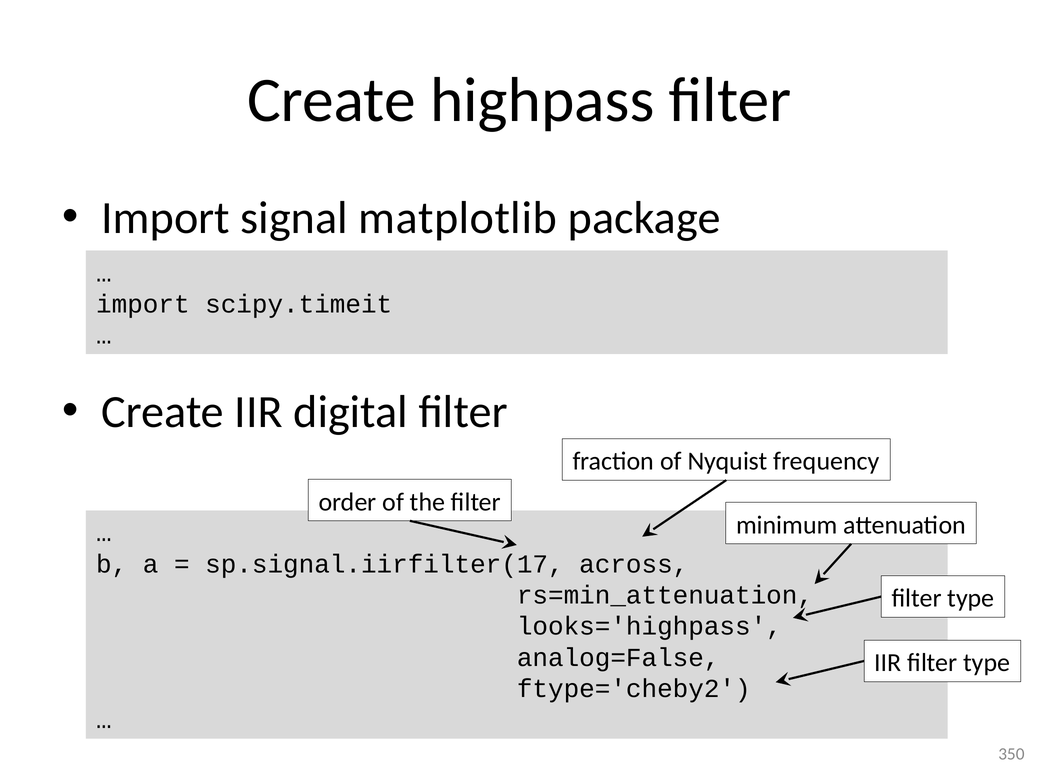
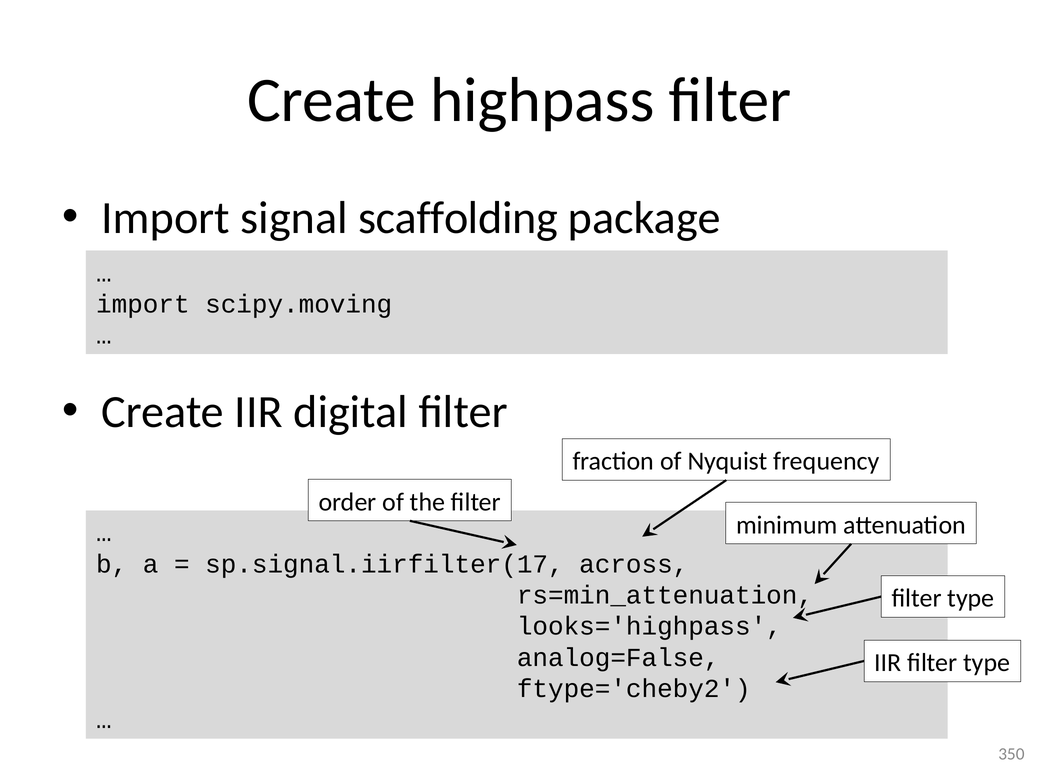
matplotlib: matplotlib -> scaffolding
scipy.timeit: scipy.timeit -> scipy.moving
